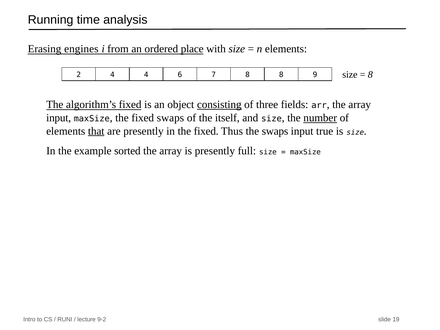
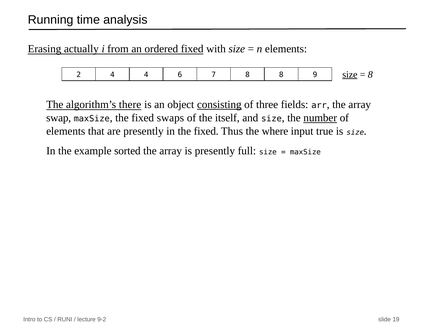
engines: engines -> actually
ordered place: place -> fixed
size at (350, 74) underline: none -> present
algorithm’s fixed: fixed -> there
input at (59, 118): input -> swap
that underline: present -> none
the swaps: swaps -> where
